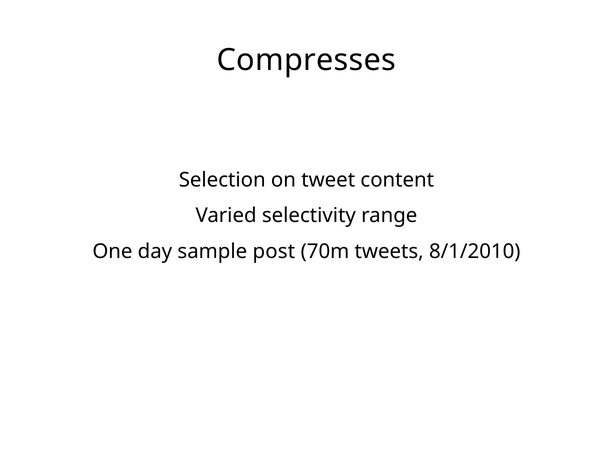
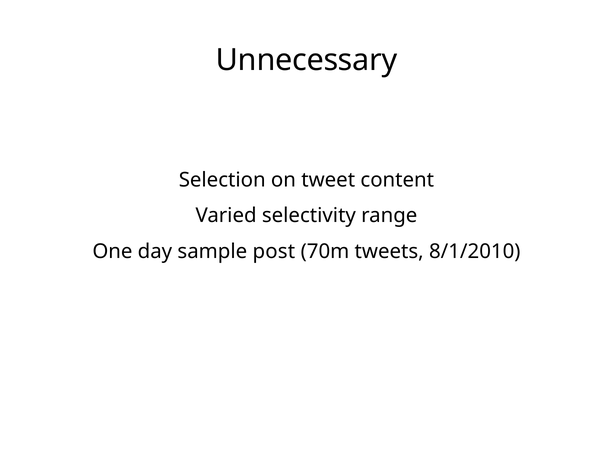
Compresses: Compresses -> Unnecessary
